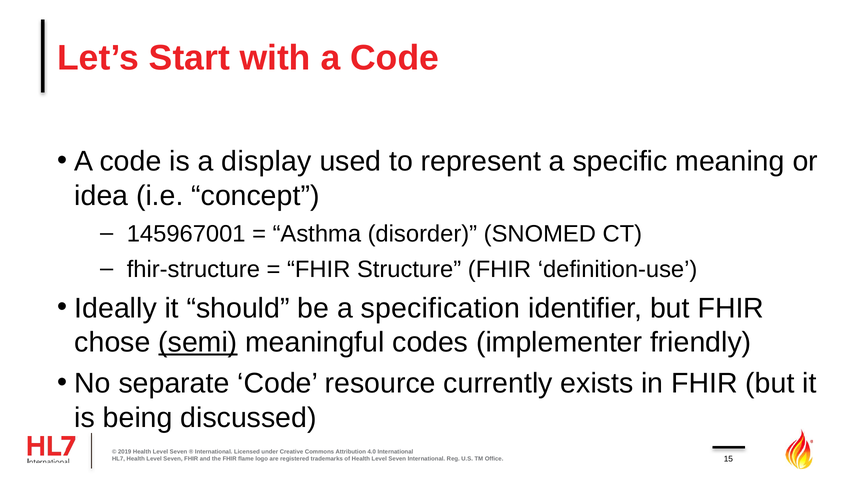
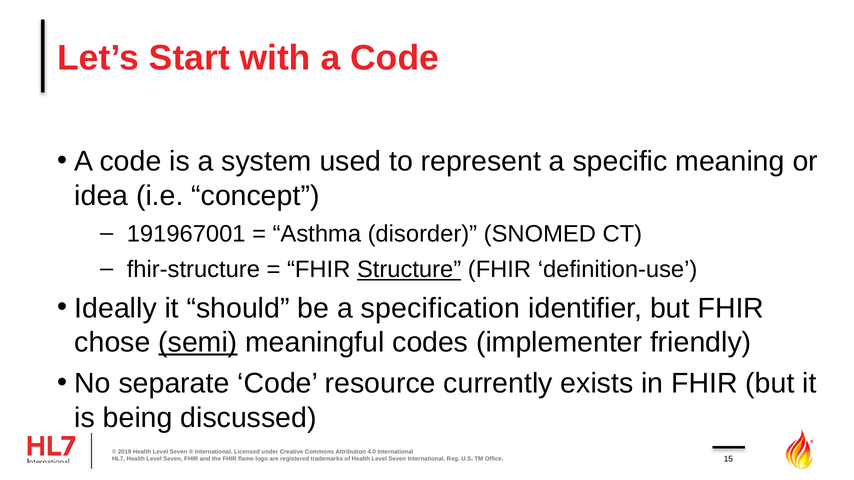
display: display -> system
145967001: 145967001 -> 191967001
Structure underline: none -> present
